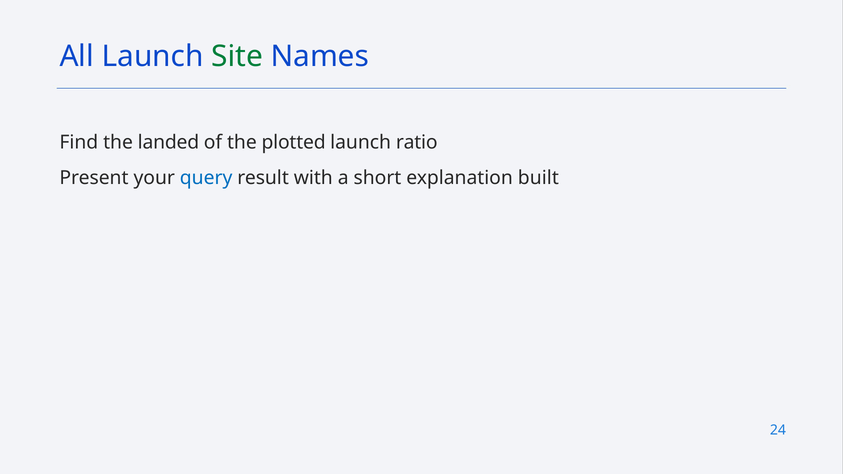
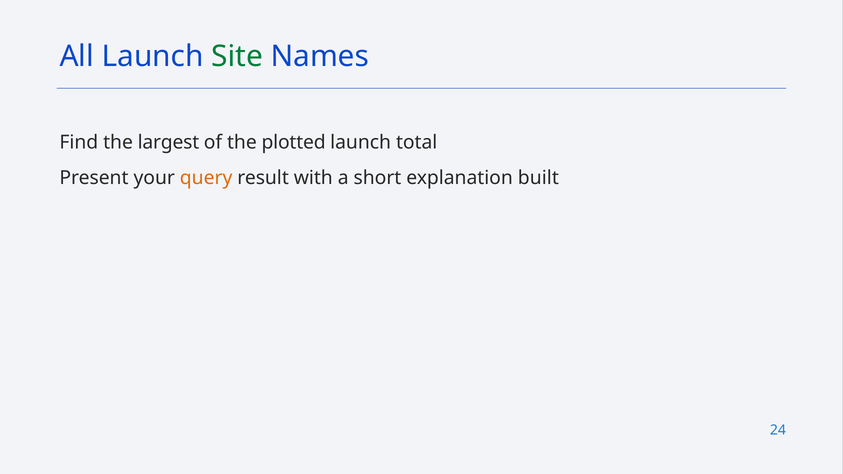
landed: landed -> largest
ratio: ratio -> total
query colour: blue -> orange
